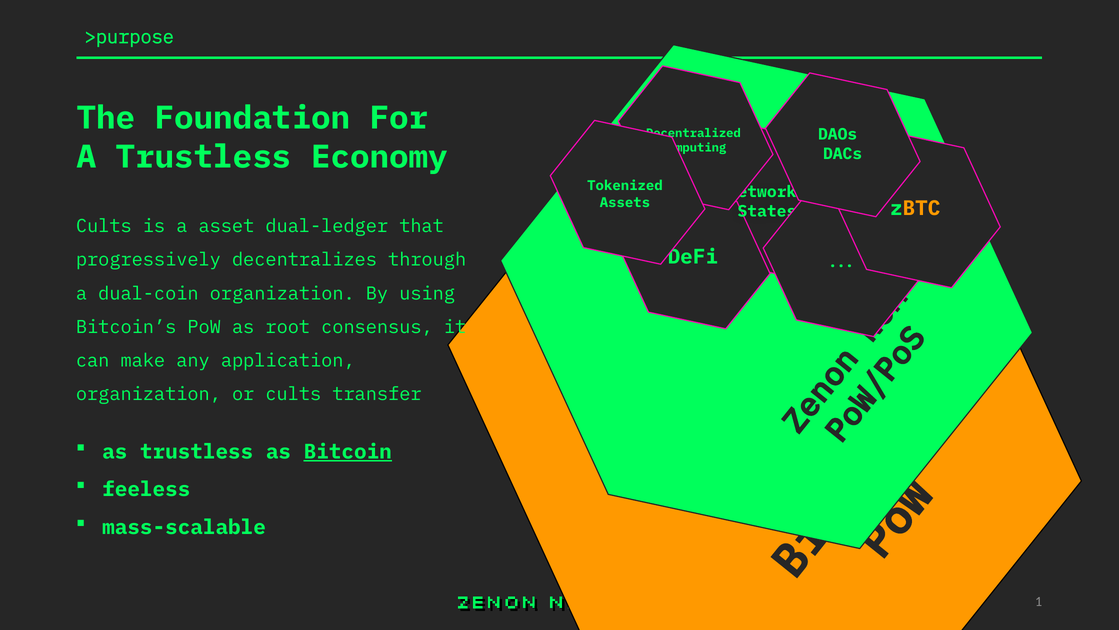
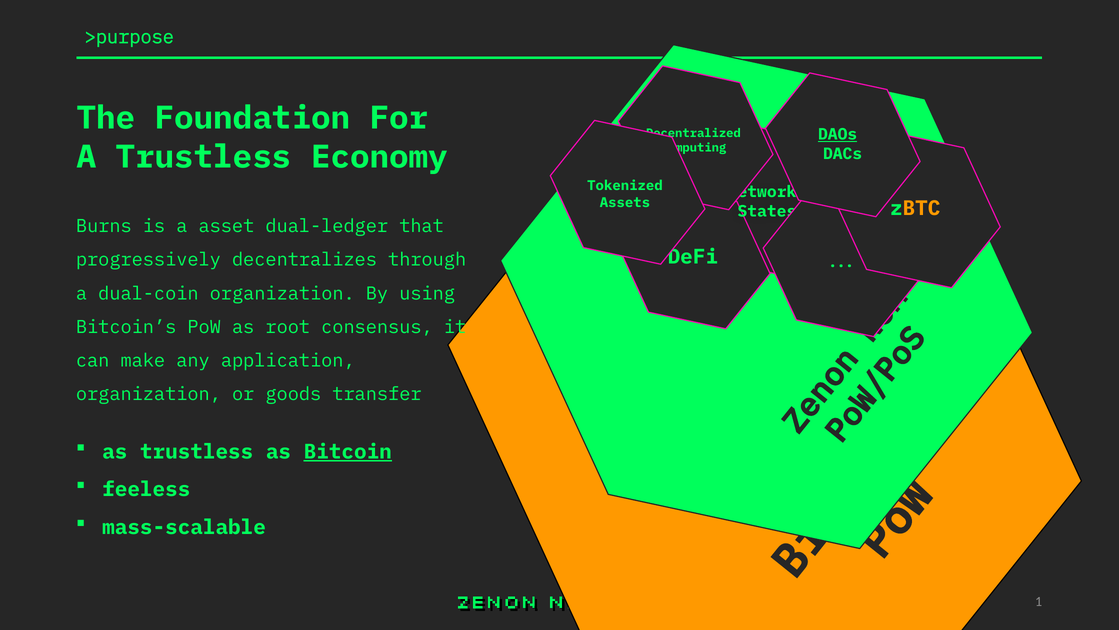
DAOs underline: none -> present
Cults at (104, 226): Cults -> Burns
or cults: cults -> goods
